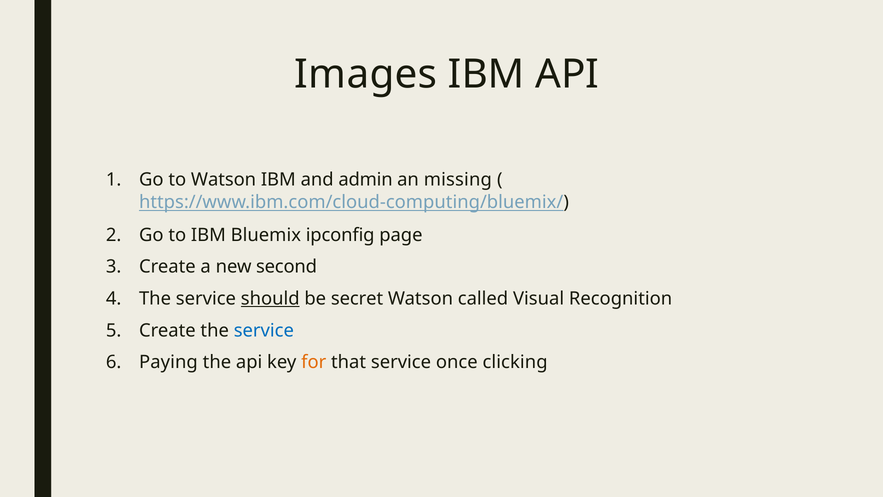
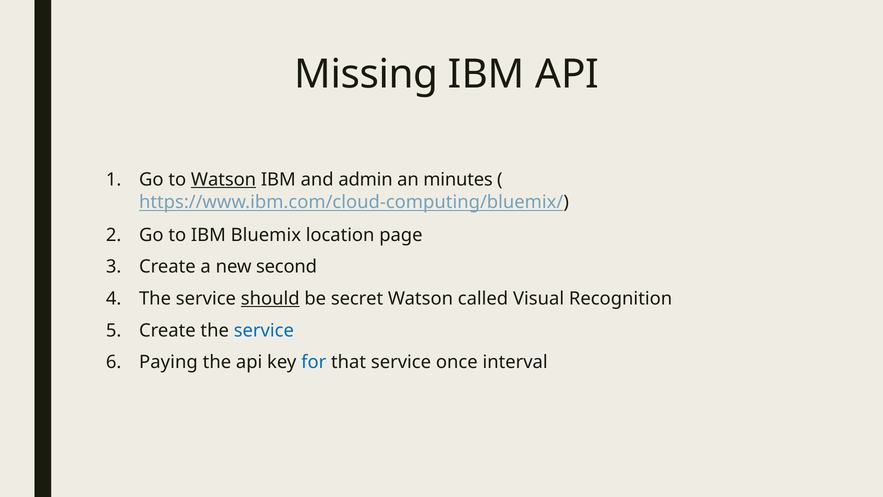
Images: Images -> Missing
Watson at (224, 179) underline: none -> present
missing: missing -> minutes
ipconfig: ipconfig -> location
for colour: orange -> blue
clicking: clicking -> interval
